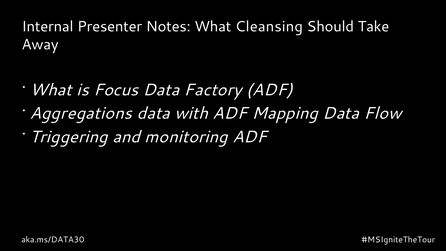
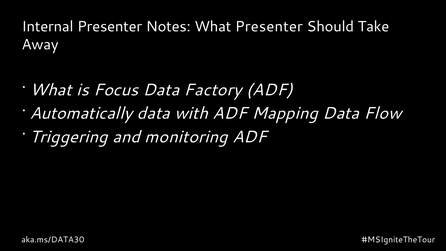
What Cleansing: Cleansing -> Presenter
Aggregations: Aggregations -> Automatically
